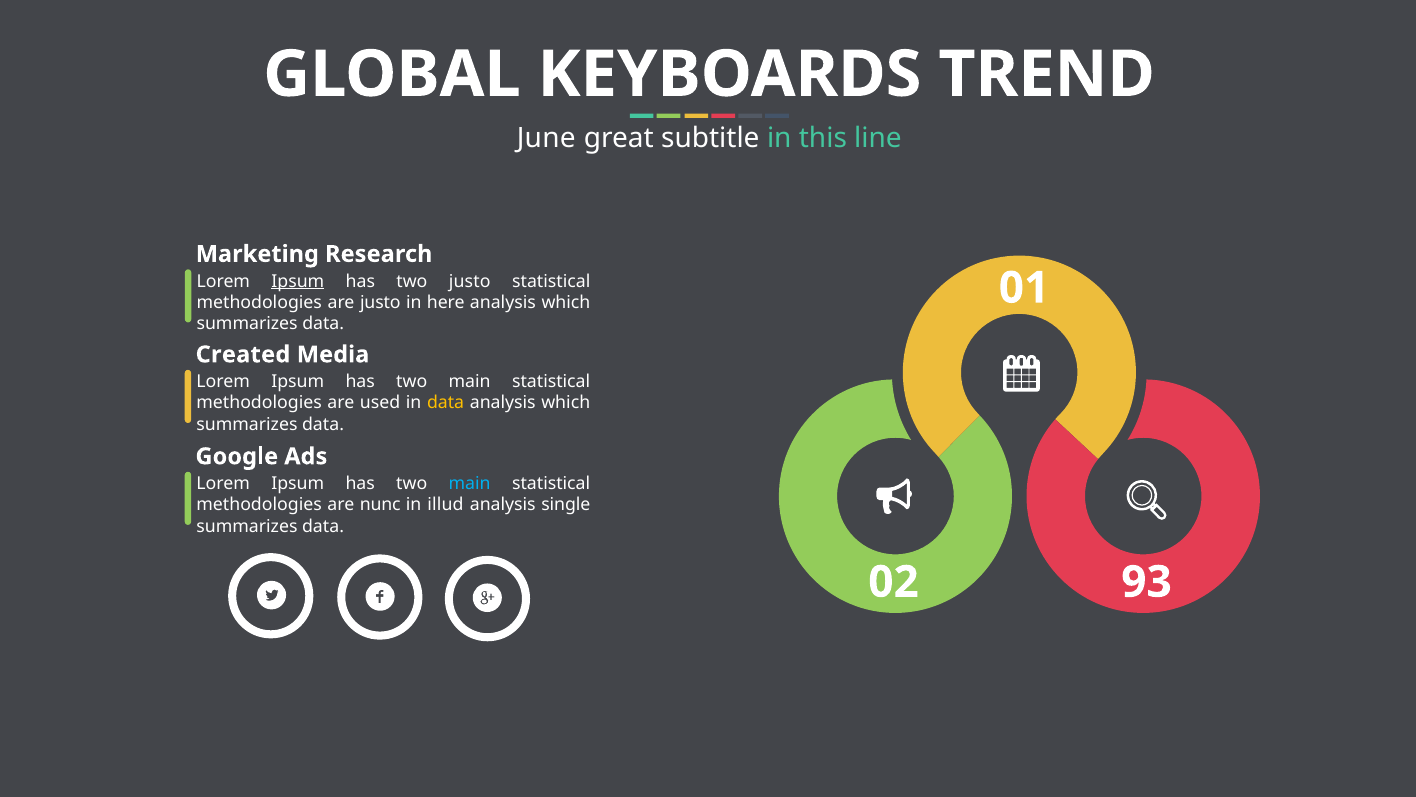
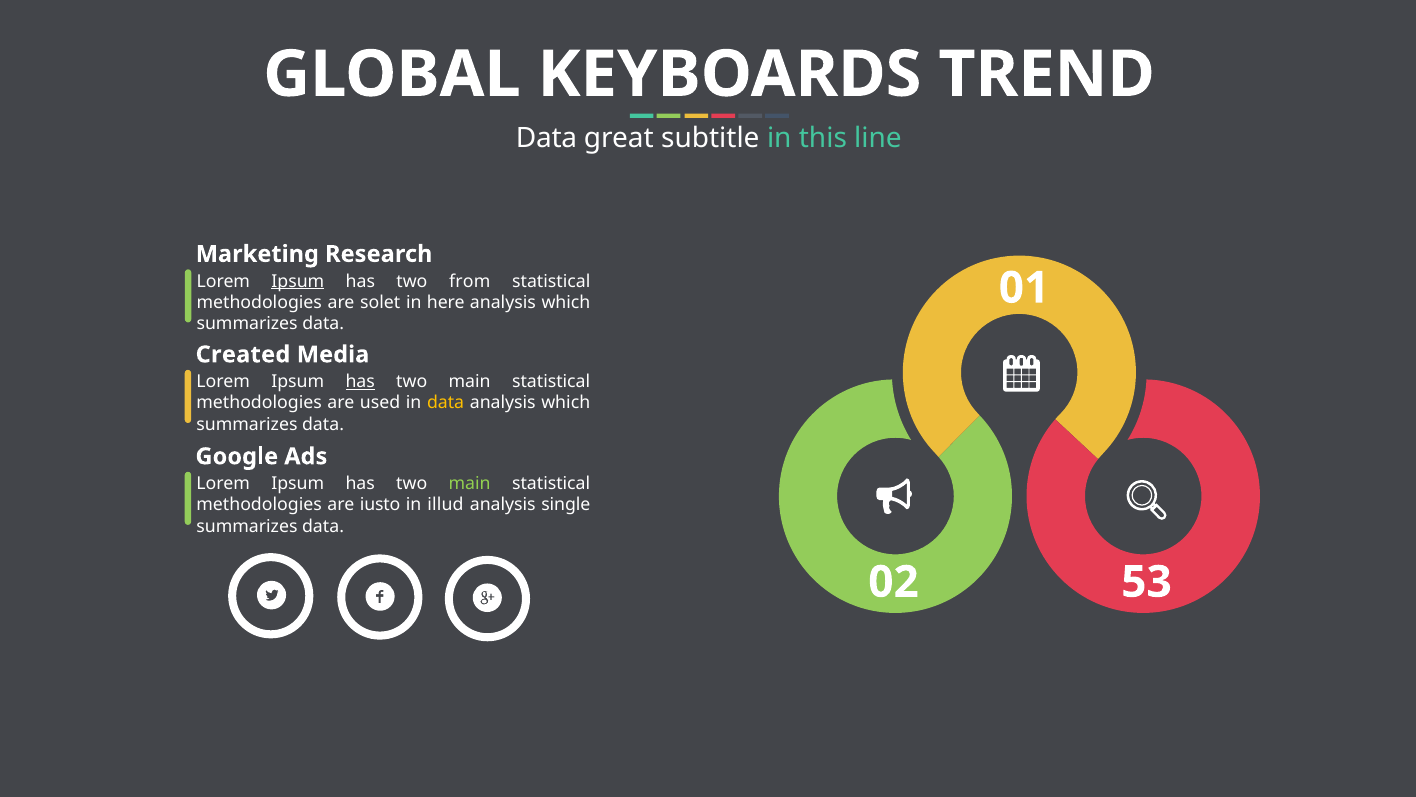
June at (546, 138): June -> Data
two justo: justo -> from
are justo: justo -> solet
has at (360, 382) underline: none -> present
main at (470, 484) colour: light blue -> light green
nunc: nunc -> iusto
93: 93 -> 53
